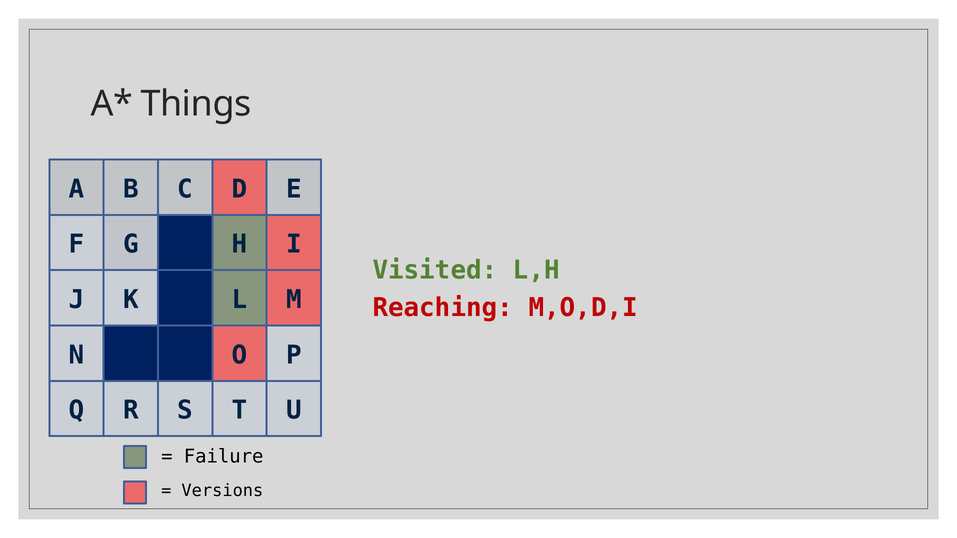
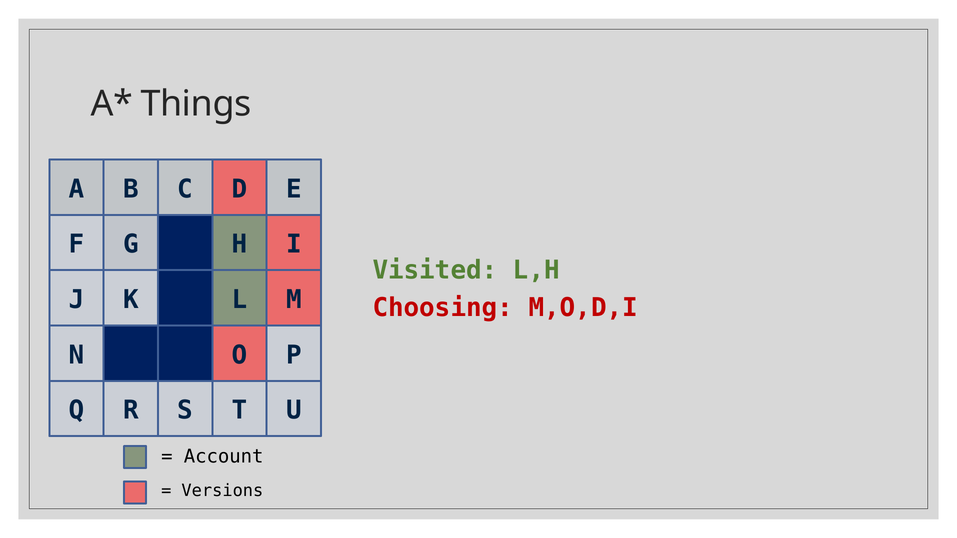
Reaching: Reaching -> Choosing
Failure: Failure -> Account
